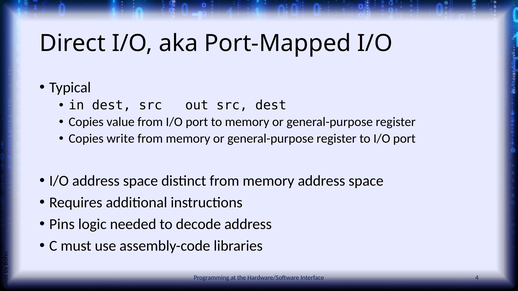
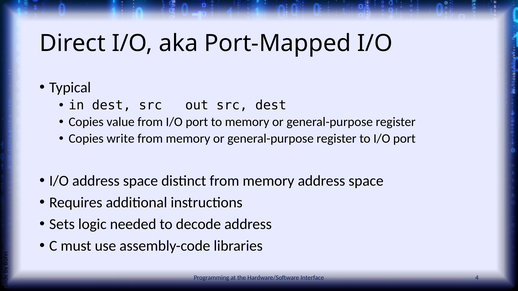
Pins: Pins -> Sets
